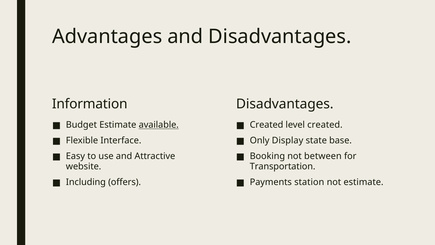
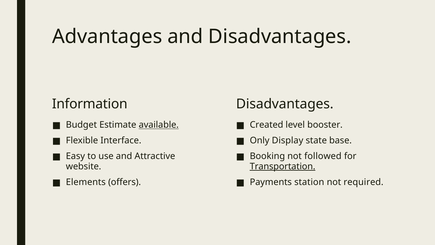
level created: created -> booster
between: between -> followed
Transportation underline: none -> present
Including: Including -> Elements
not estimate: estimate -> required
